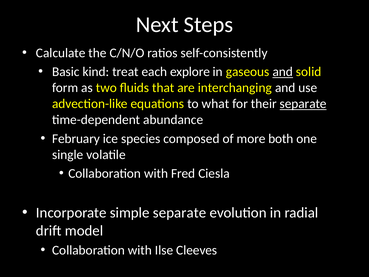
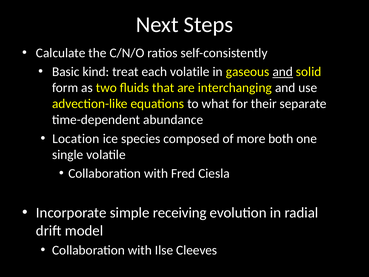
each explore: explore -> volatile
separate at (303, 104) underline: present -> none
February: February -> Location
simple separate: separate -> receiving
